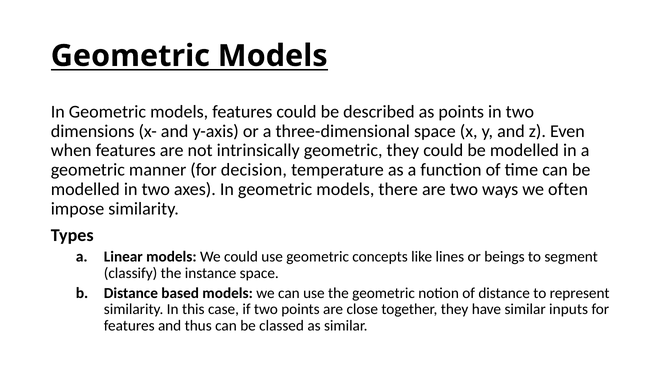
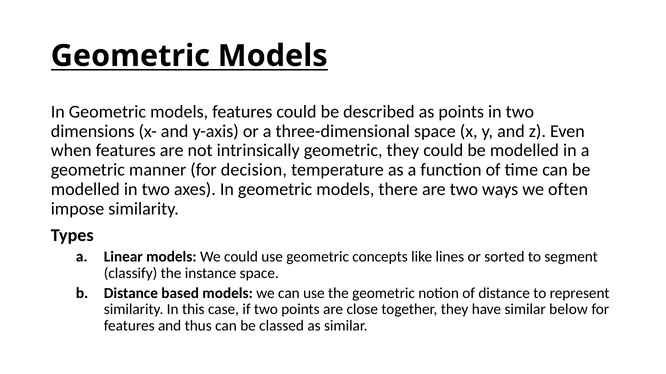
beings: beings -> sorted
inputs: inputs -> below
